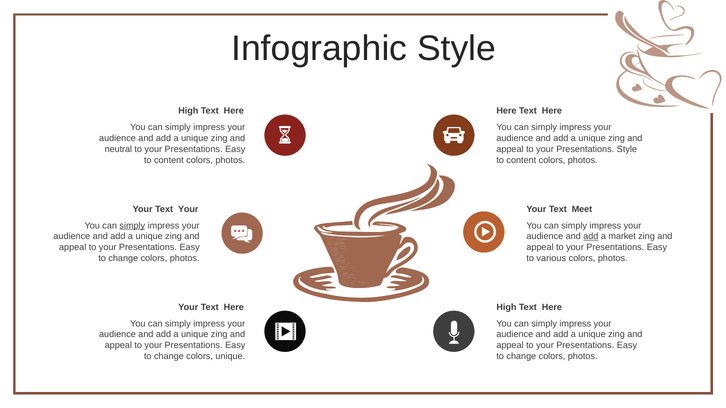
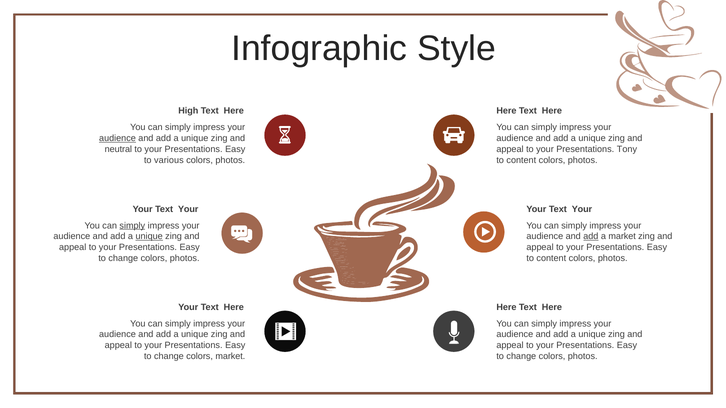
audience at (117, 138) underline: none -> present
Presentations Style: Style -> Tony
content at (169, 160): content -> various
Meet at (582, 209): Meet -> Your
unique at (149, 237) underline: none -> present
various at (551, 258): various -> content
High at (506, 307): High -> Here
colors unique: unique -> market
